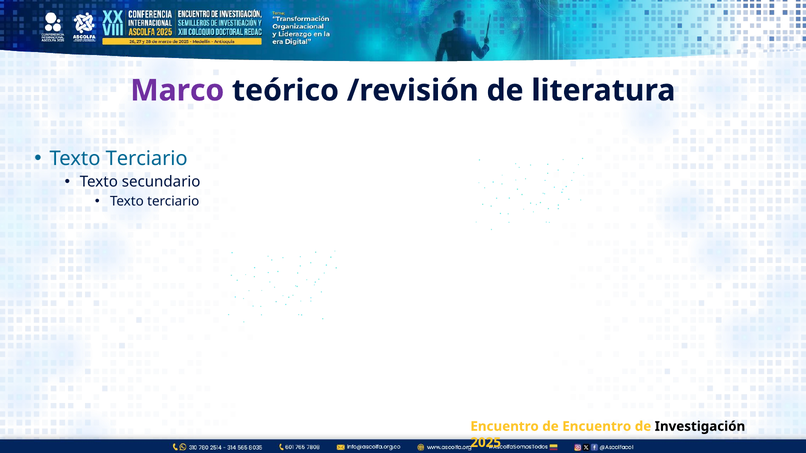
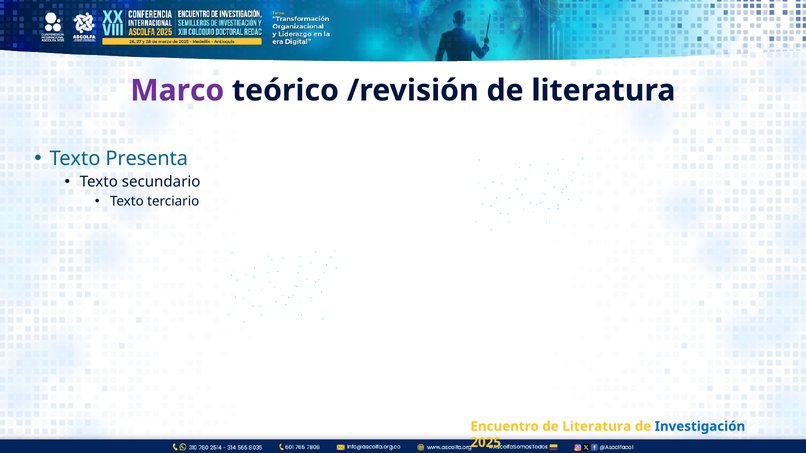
Terciario at (147, 159): Terciario -> Presenta
Encuentro de Encuentro: Encuentro -> Literatura
Investigación colour: black -> blue
